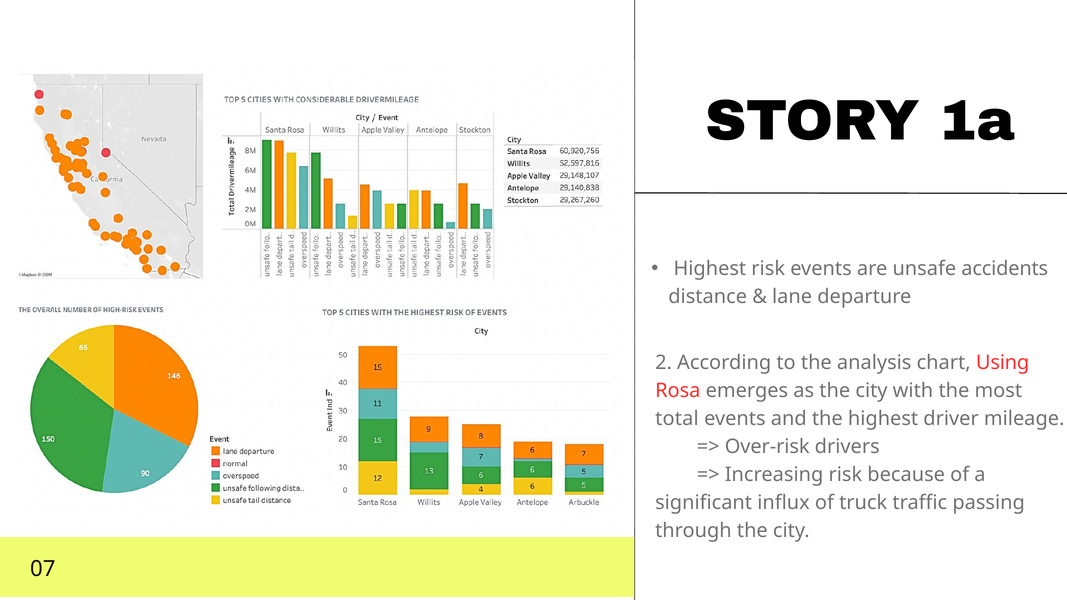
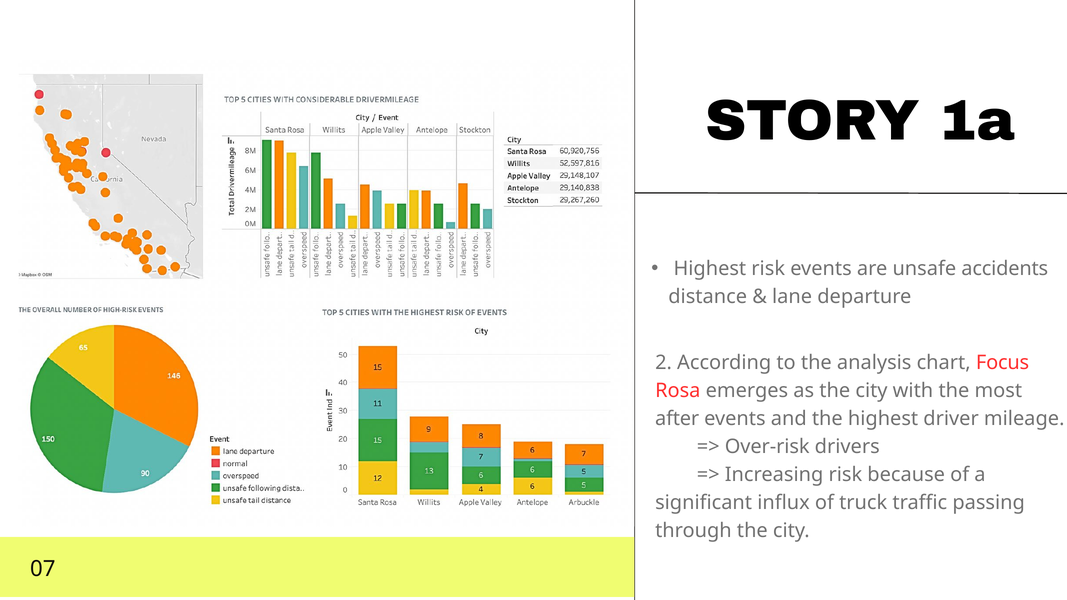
Using: Using -> Focus
total: total -> after
